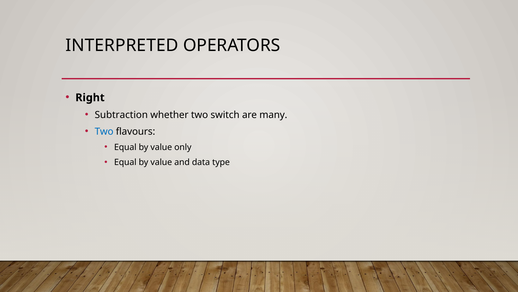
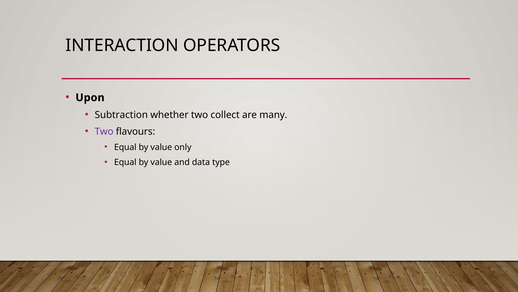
INTERPRETED: INTERPRETED -> INTERACTION
Right: Right -> Upon
switch: switch -> collect
Two at (104, 131) colour: blue -> purple
